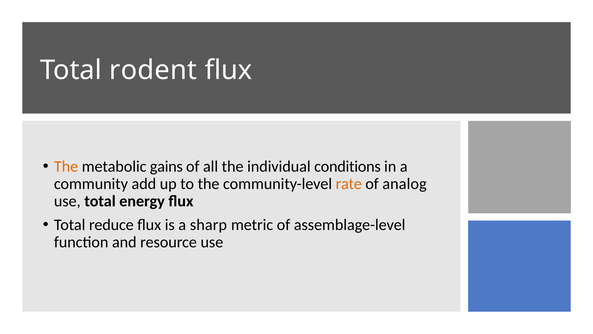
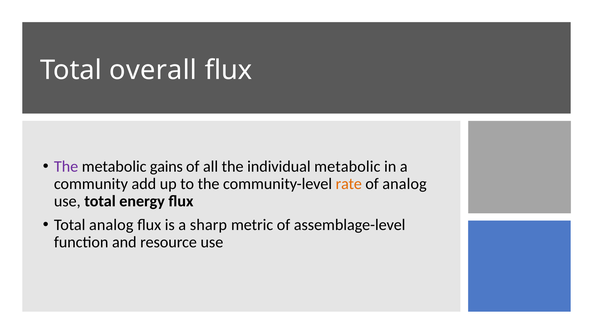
rodent: rodent -> overall
The at (66, 166) colour: orange -> purple
individual conditions: conditions -> metabolic
Total reduce: reduce -> analog
